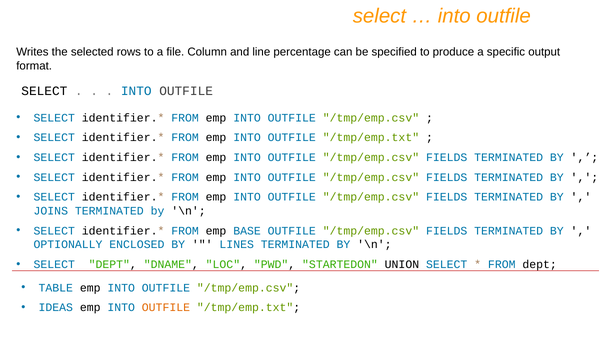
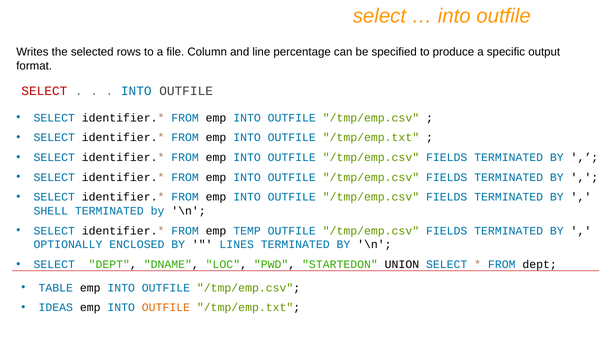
SELECT at (44, 91) colour: black -> red
JOINS: JOINS -> SHELL
BASE: BASE -> TEMP
